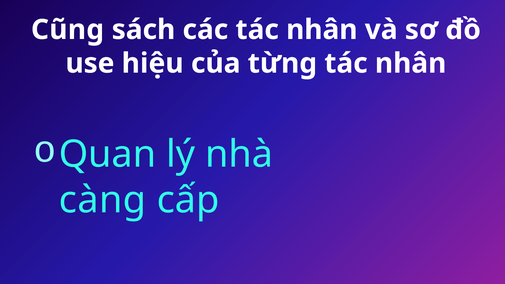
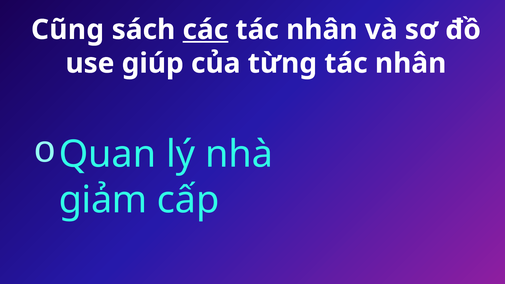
các underline: none -> present
hiệu: hiệu -> giúp
càng: càng -> giảm
